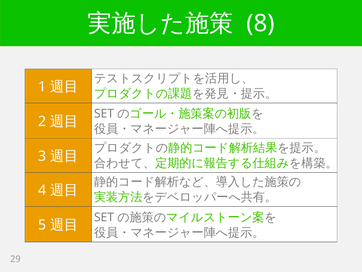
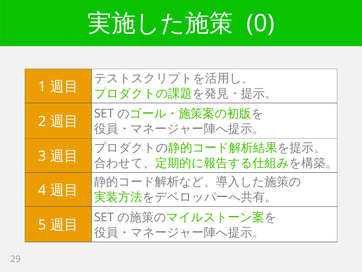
8: 8 -> 0
